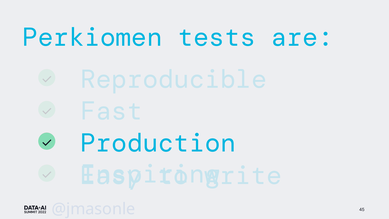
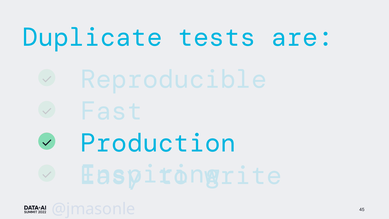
Perkiomen: Perkiomen -> Duplicate
